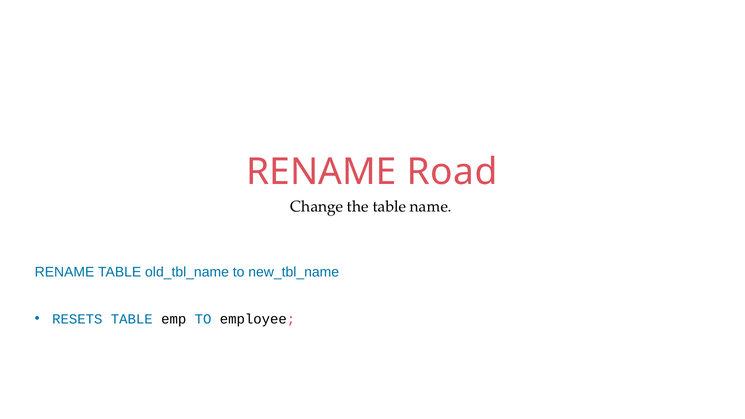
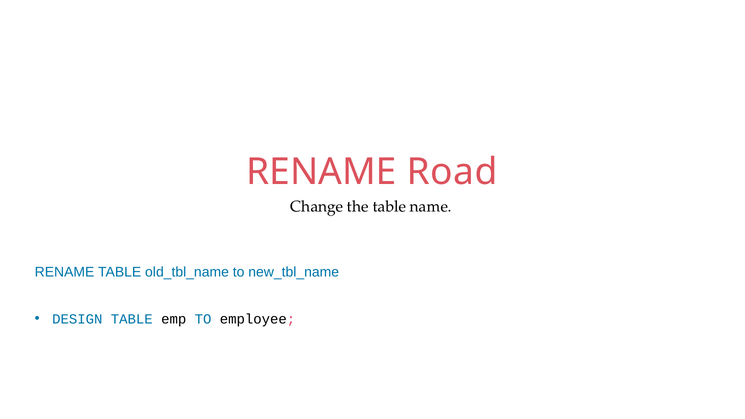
RESETS: RESETS -> DESIGN
